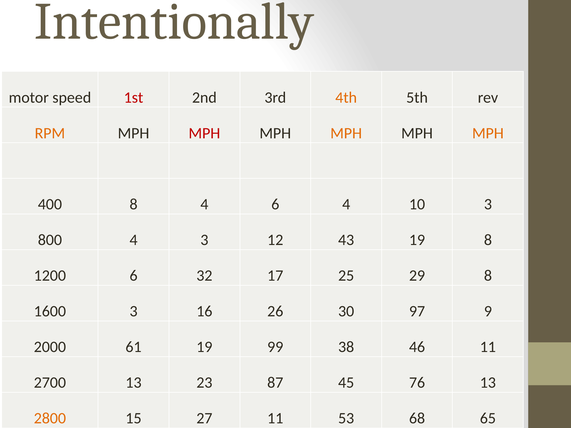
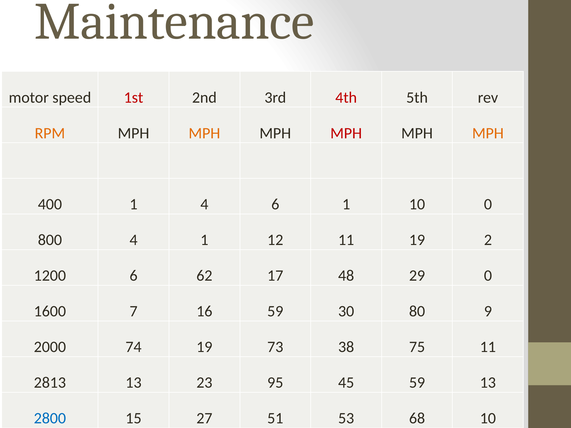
Intentionally: Intentionally -> Maintenance
4th colour: orange -> red
MPH at (204, 133) colour: red -> orange
MPH at (346, 133) colour: orange -> red
400 8: 8 -> 1
6 4: 4 -> 1
10 3: 3 -> 0
4 3: 3 -> 1
12 43: 43 -> 11
19 8: 8 -> 2
32: 32 -> 62
25: 25 -> 48
29 8: 8 -> 0
1600 3: 3 -> 7
16 26: 26 -> 59
97: 97 -> 80
61: 61 -> 74
99: 99 -> 73
46: 46 -> 75
2700: 2700 -> 2813
87: 87 -> 95
45 76: 76 -> 59
2800 colour: orange -> blue
27 11: 11 -> 51
68 65: 65 -> 10
